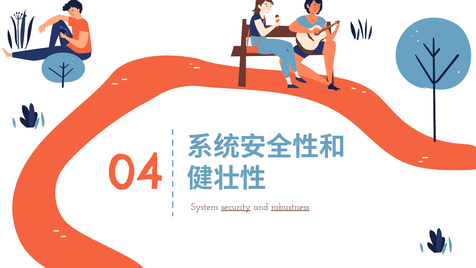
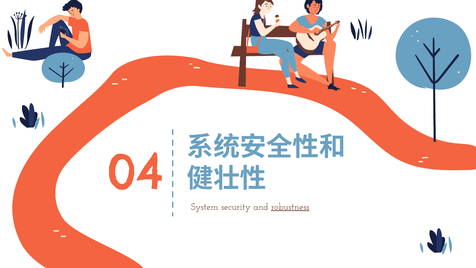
security underline: present -> none
